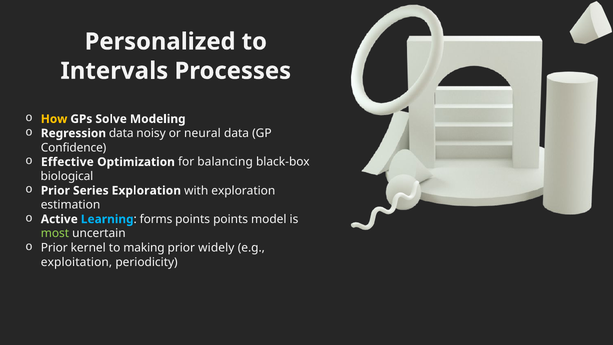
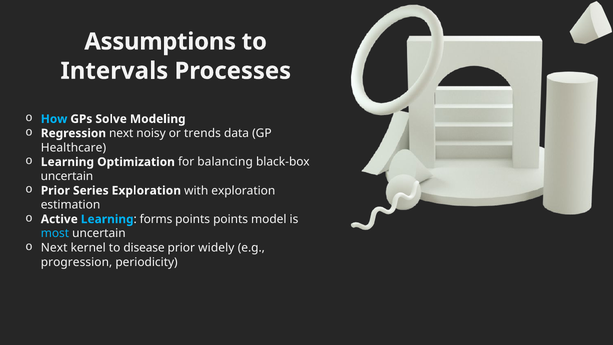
Personalized: Personalized -> Assumptions
How colour: yellow -> light blue
Regression data: data -> next
neural: neural -> trends
Confidence: Confidence -> Healthcare
Effective at (67, 162): Effective -> Learning
biological at (67, 176): biological -> uncertain
most colour: light green -> light blue
Prior at (54, 248): Prior -> Next
making: making -> disease
exploitation: exploitation -> progression
